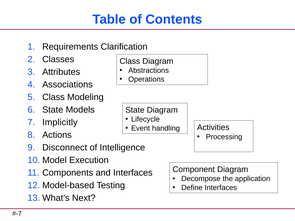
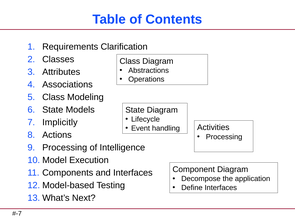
Disconnect at (65, 148): Disconnect -> Processing
